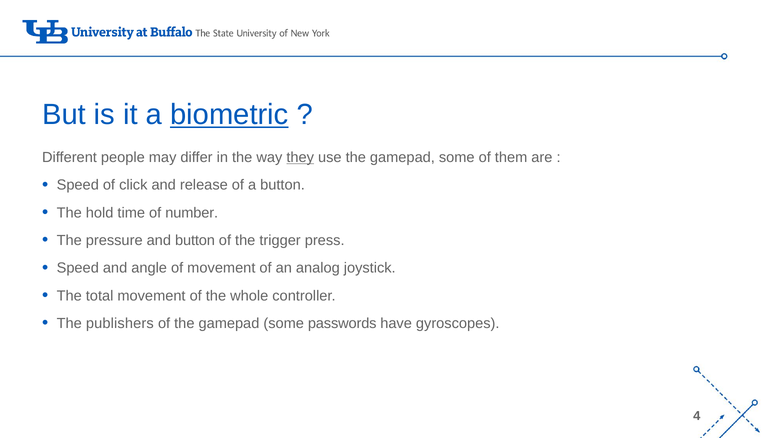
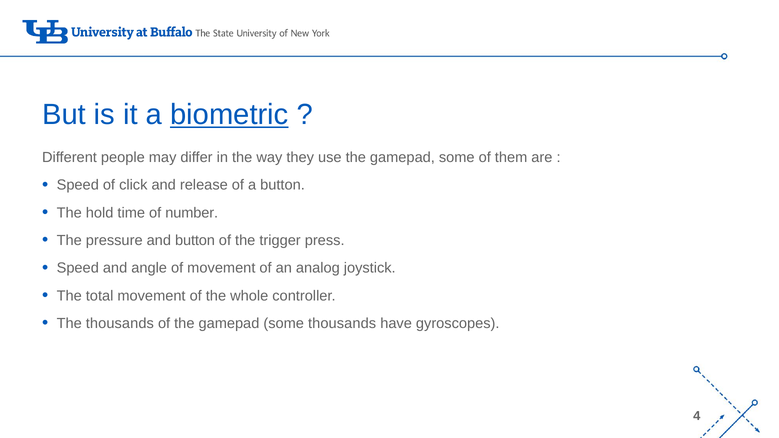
they underline: present -> none
The publishers: publishers -> thousands
some passwords: passwords -> thousands
